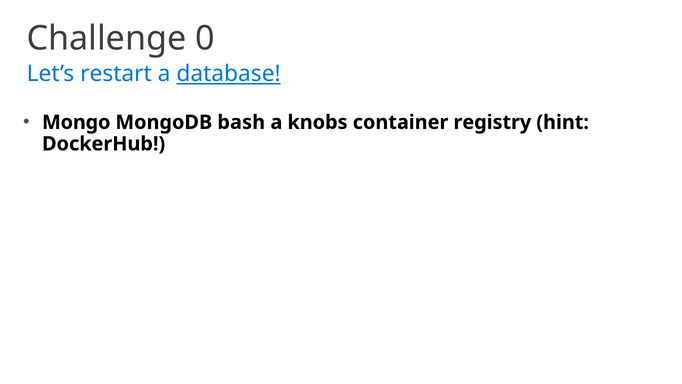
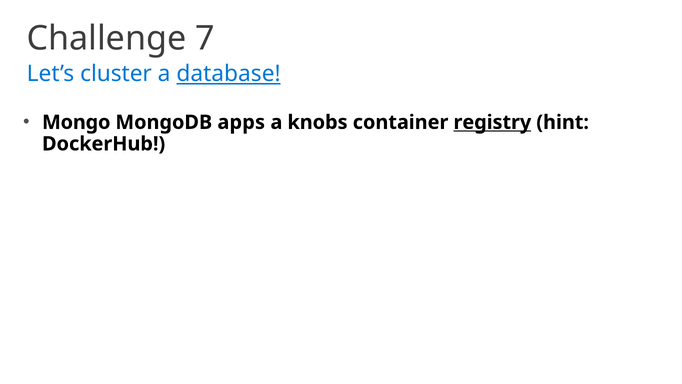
0: 0 -> 7
restart: restart -> cluster
bash: bash -> apps
registry underline: none -> present
